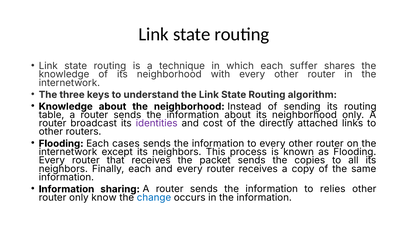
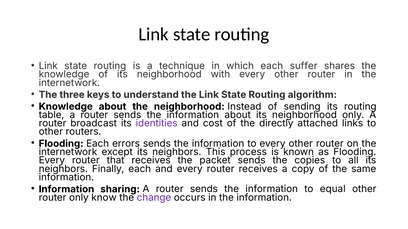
cases: cases -> errors
relies: relies -> equal
change colour: blue -> purple
